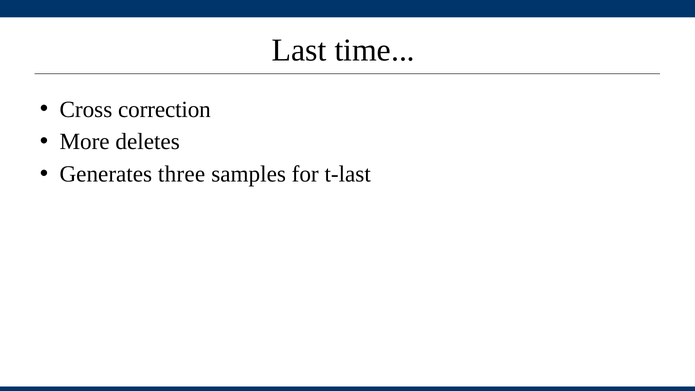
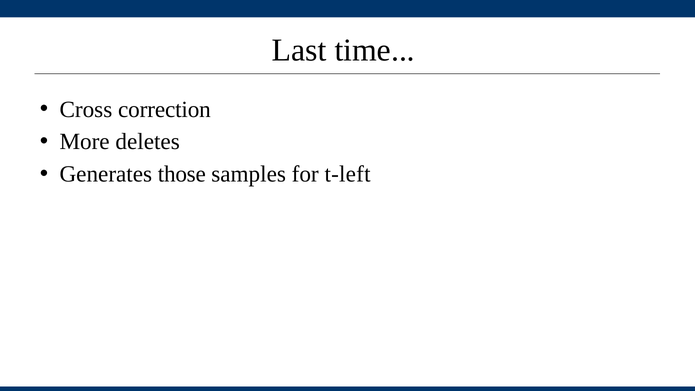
three: three -> those
t-last: t-last -> t-left
